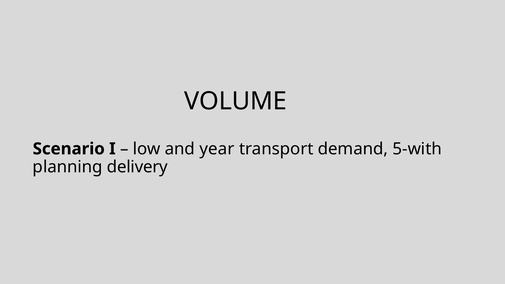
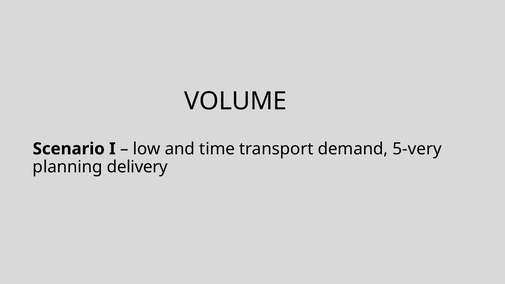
year: year -> time
5-with: 5-with -> 5-very
